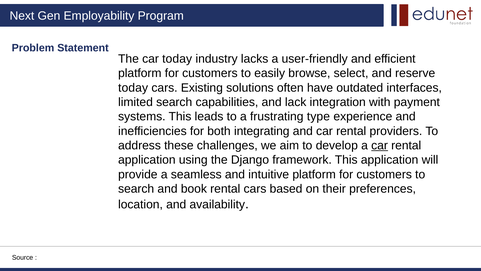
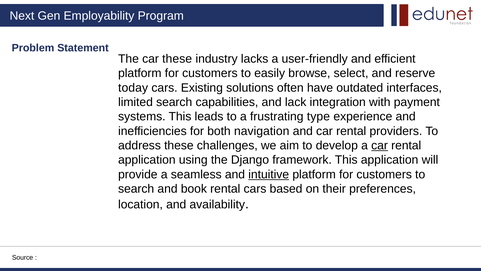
car today: today -> these
integrating: integrating -> navigation
intuitive underline: none -> present
